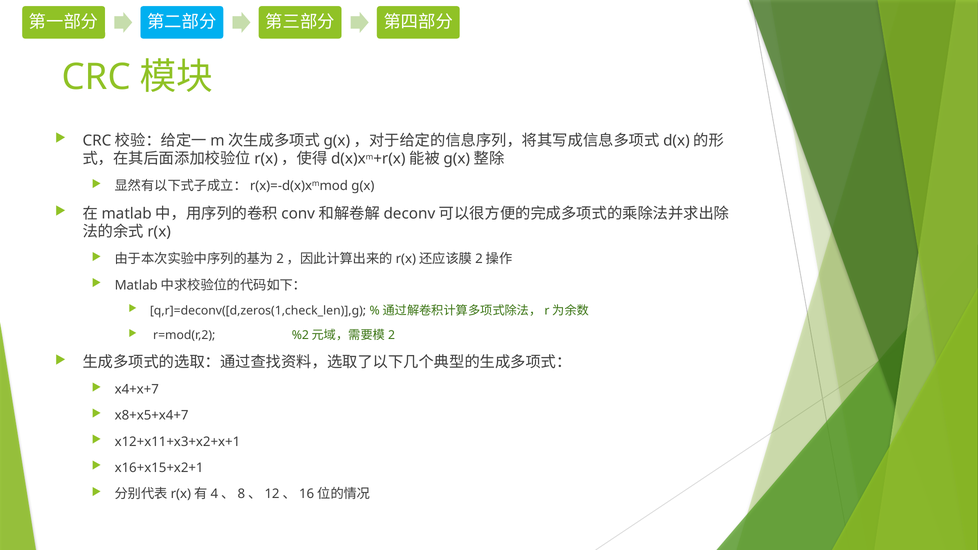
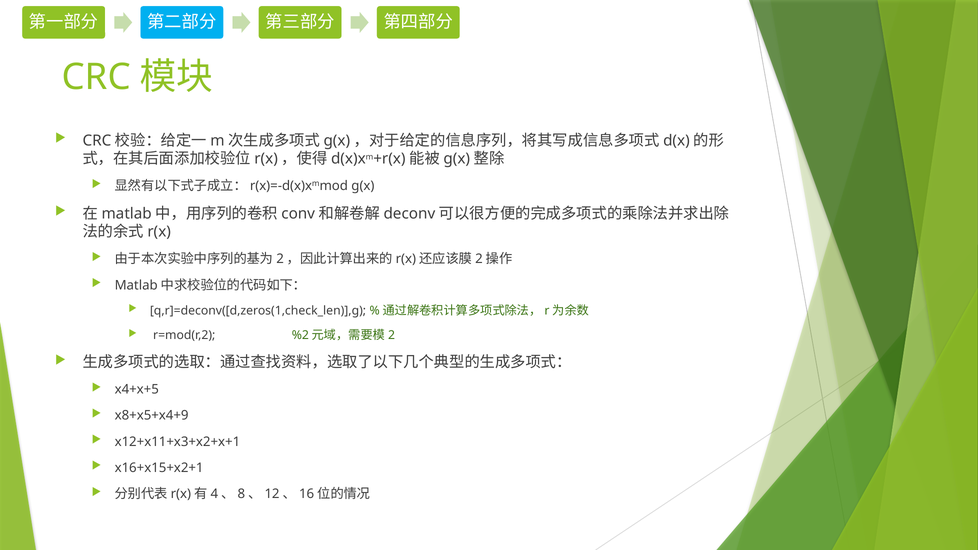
x4+x+7: x4+x+7 -> x4+x+5
x8+x5+x4+7: x8+x5+x4+7 -> x8+x5+x4+9
